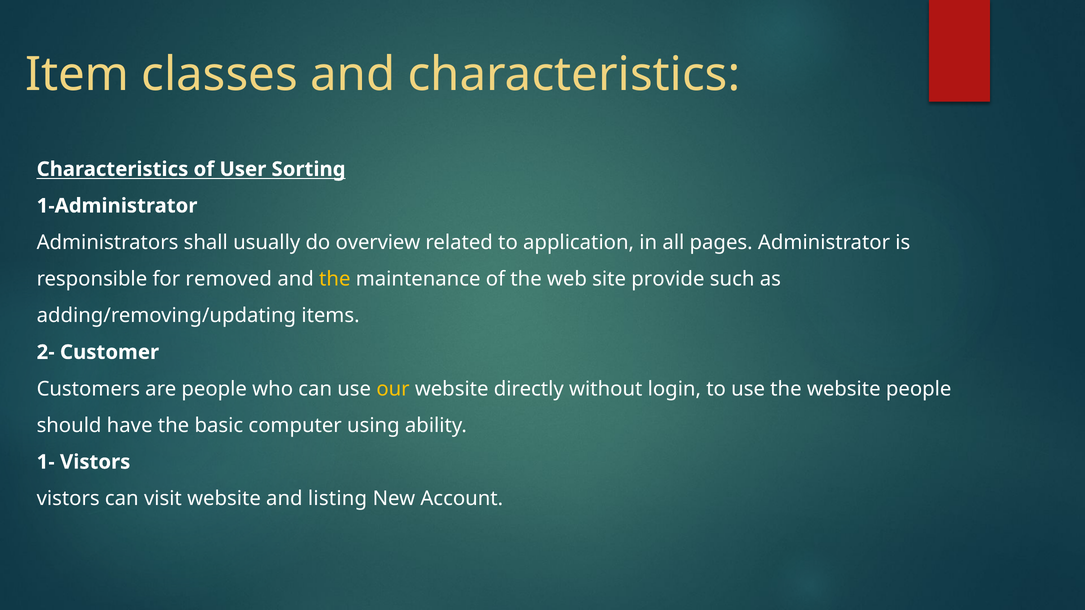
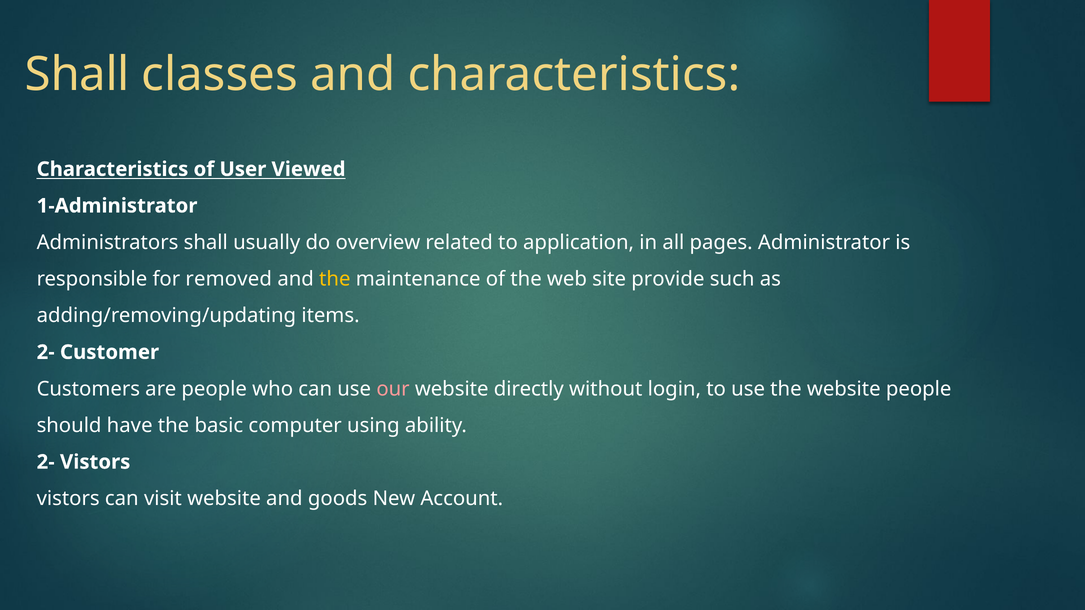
Item at (77, 75): Item -> Shall
Sorting: Sorting -> Viewed
our colour: yellow -> pink
1- at (46, 462): 1- -> 2-
listing: listing -> goods
